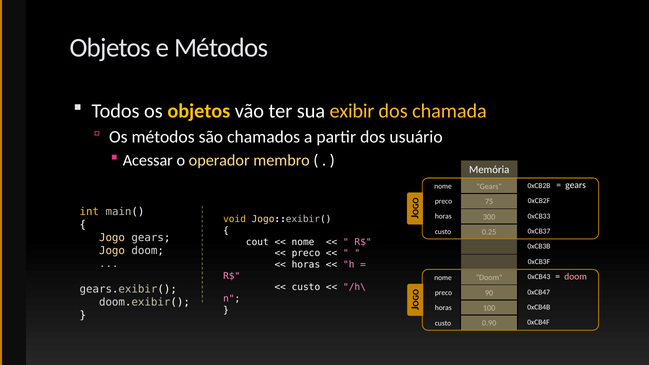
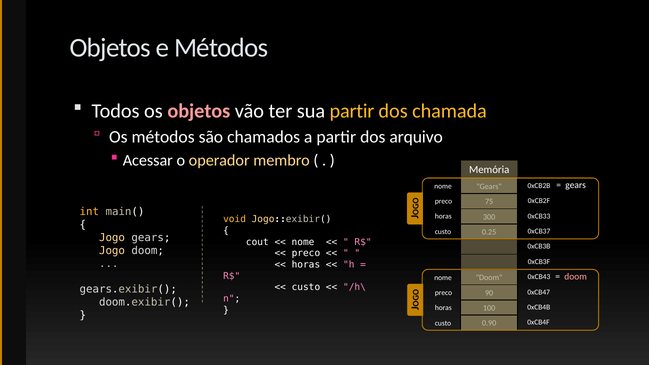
objetos at (199, 111) colour: yellow -> pink
sua exibir: exibir -> partir
usuário: usuário -> arquivo
